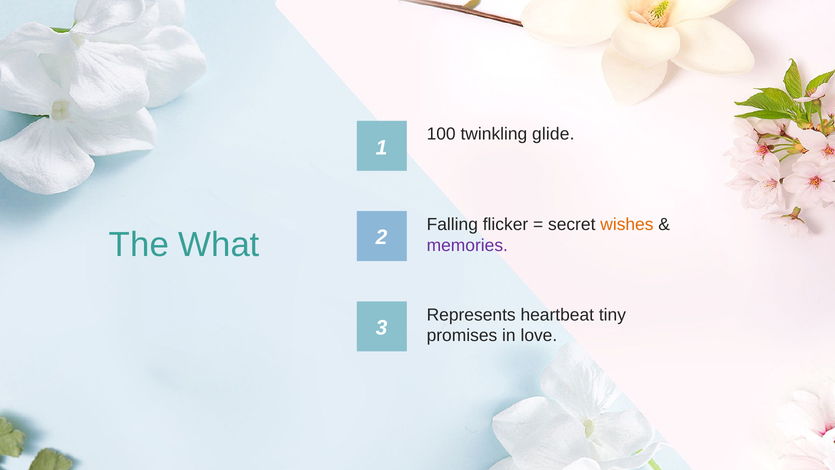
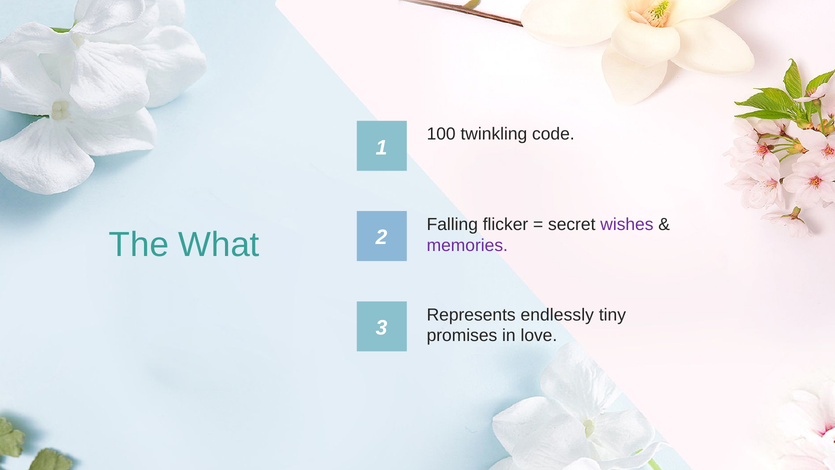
glide: glide -> code
wishes colour: orange -> purple
heartbeat: heartbeat -> endlessly
